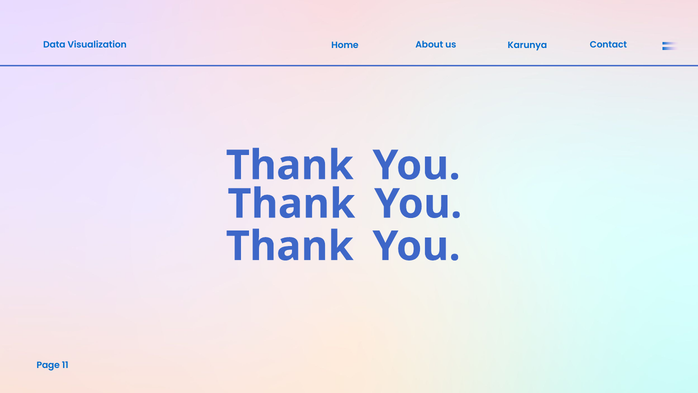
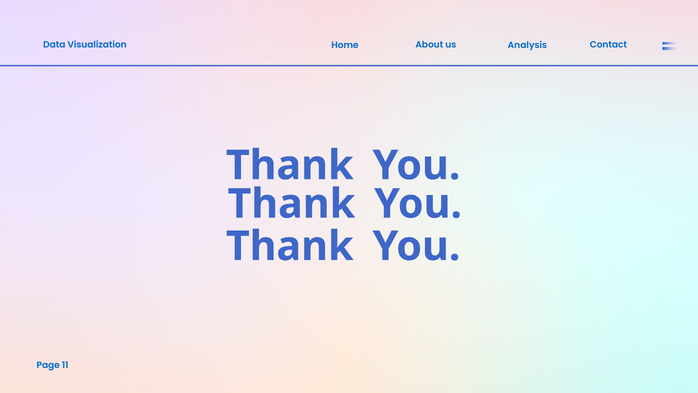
Karunya: Karunya -> Analysis
